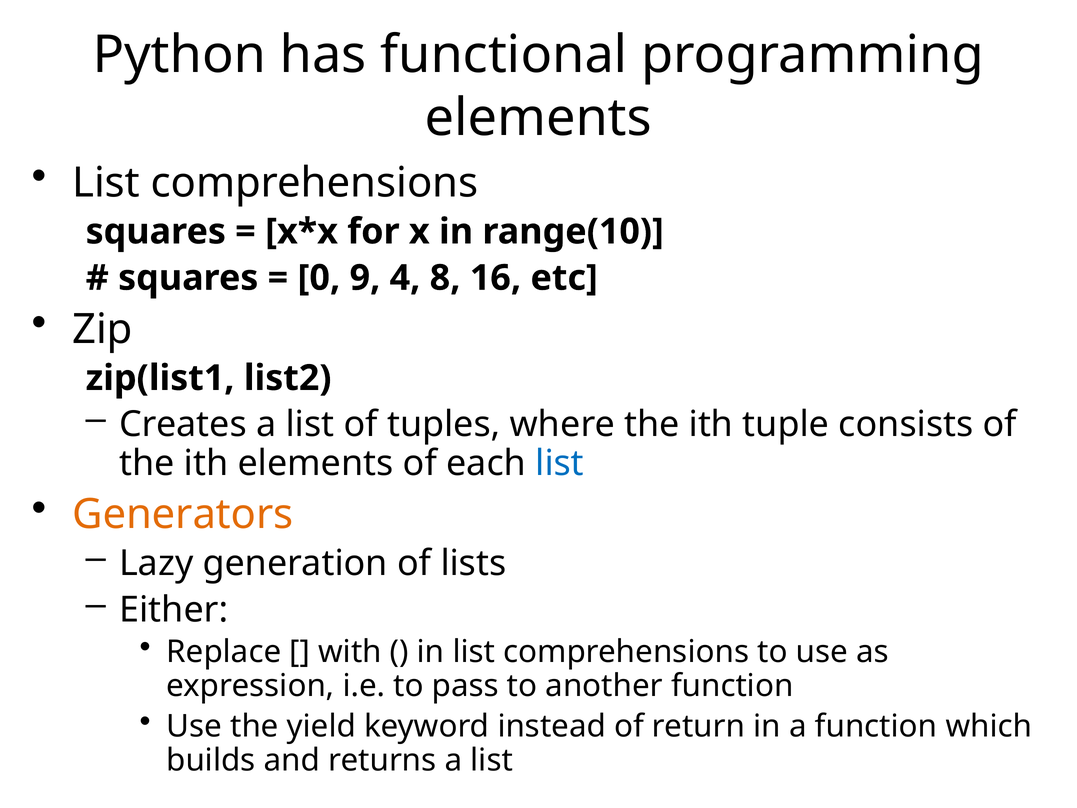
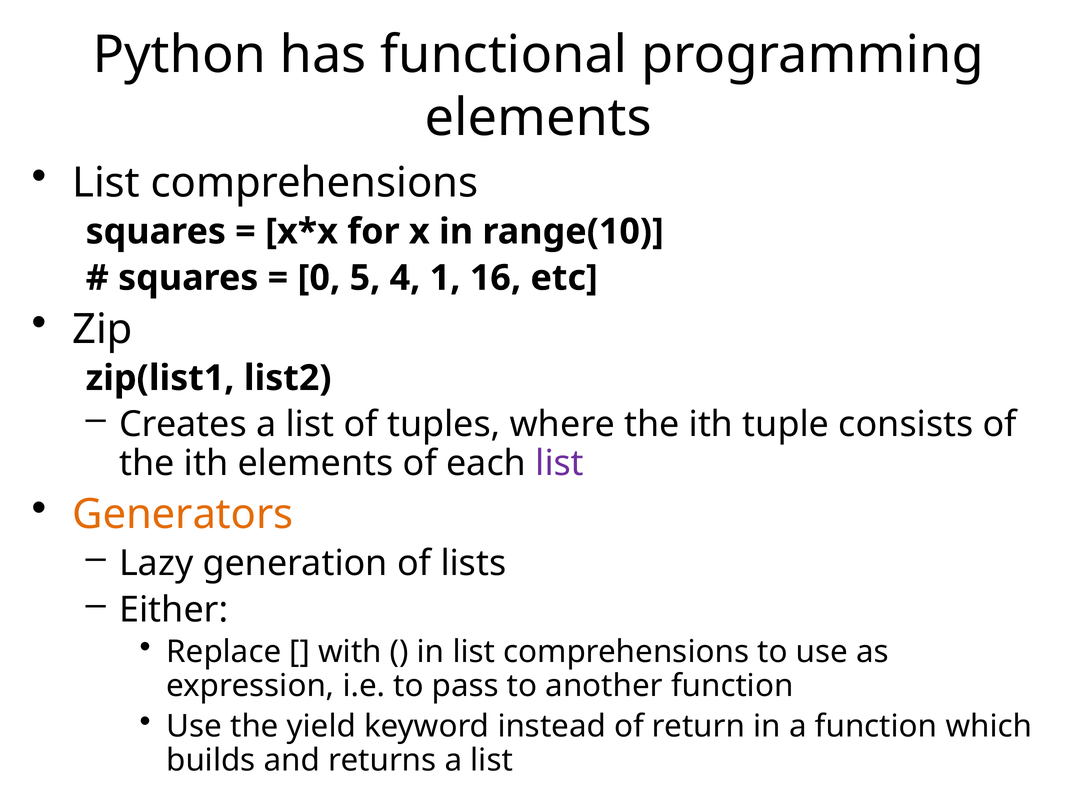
9: 9 -> 5
8: 8 -> 1
list at (560, 463) colour: blue -> purple
